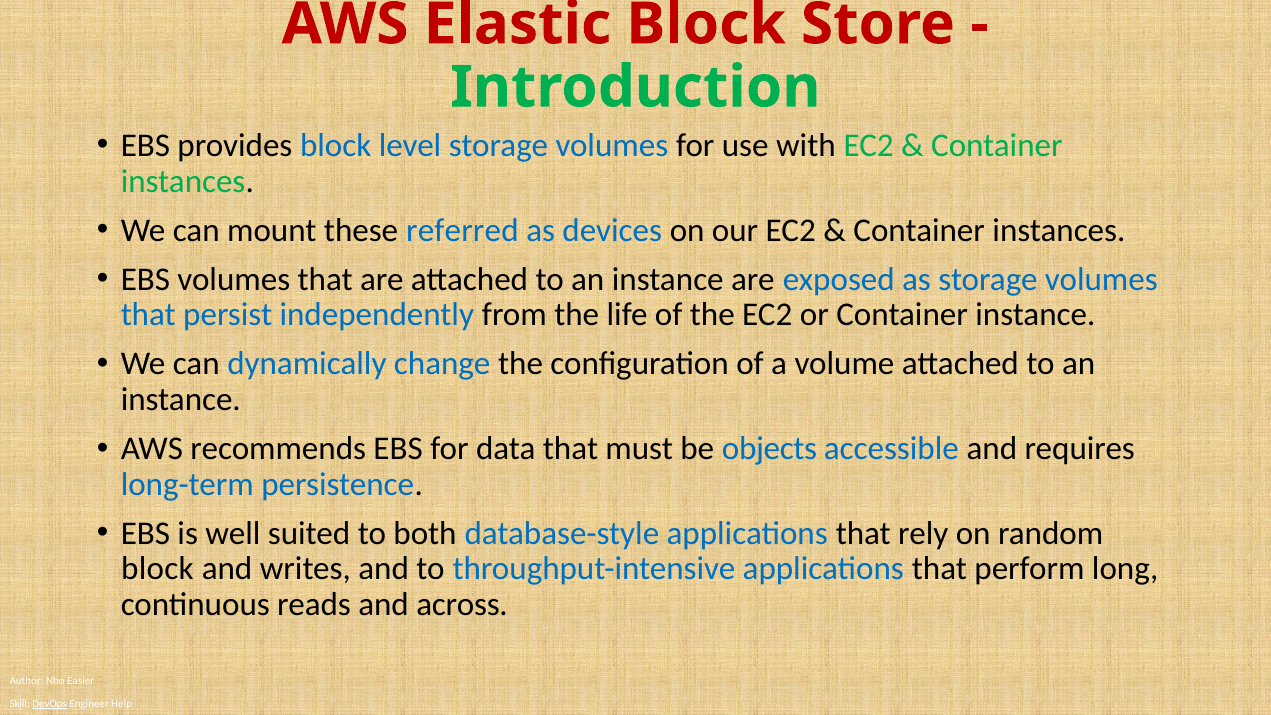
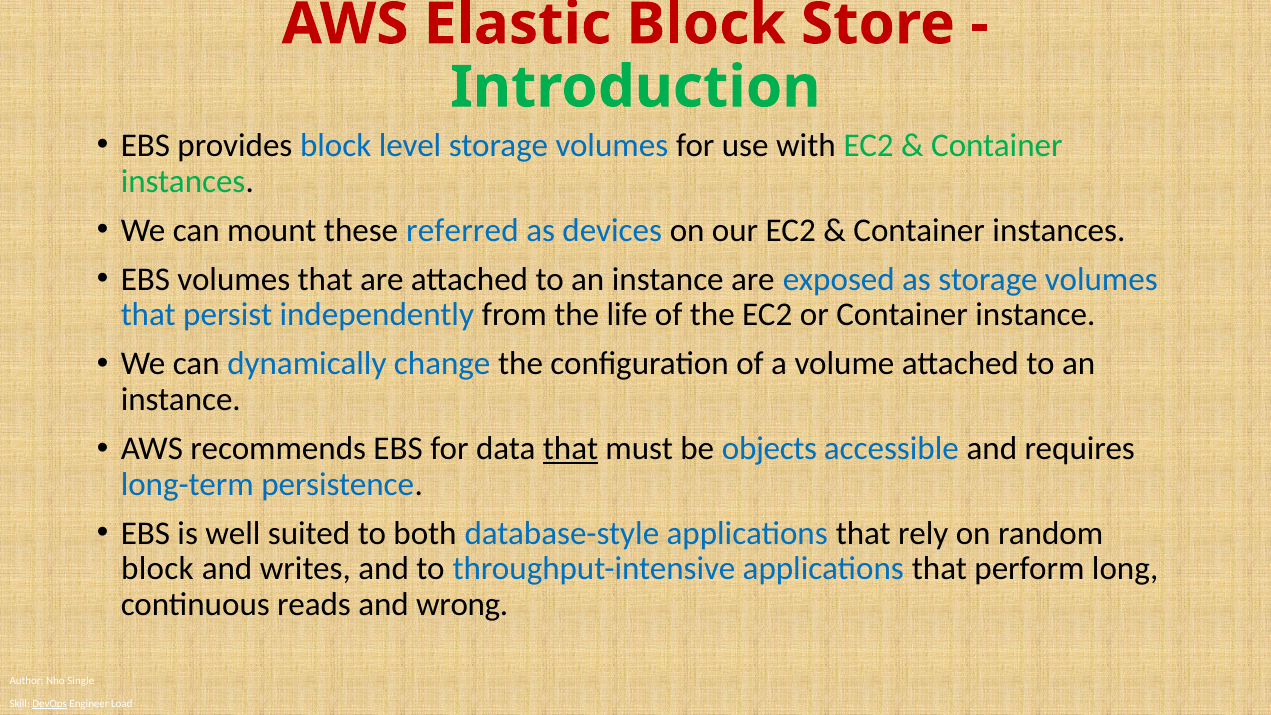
that at (571, 449) underline: none -> present
across: across -> wrong
Easier: Easier -> Single
Help: Help -> Load
